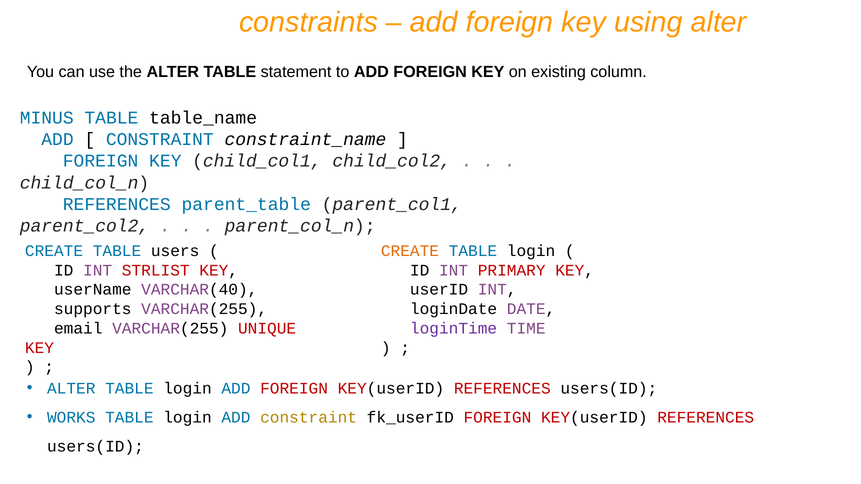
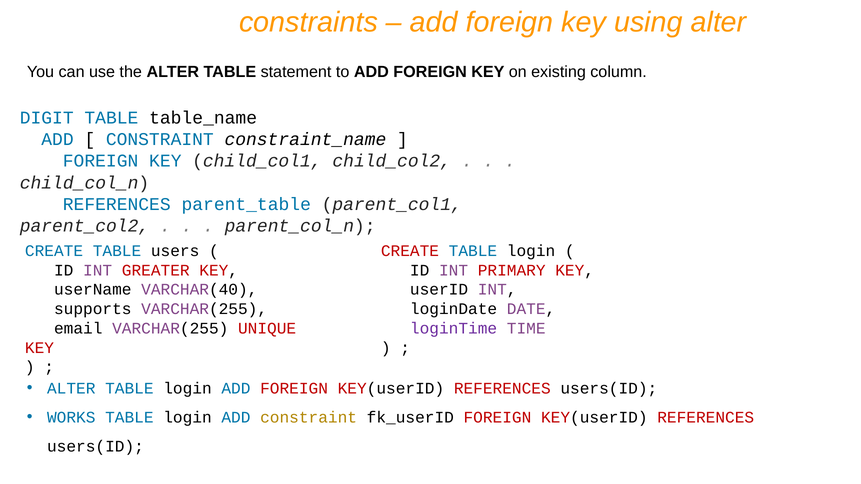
MINUS: MINUS -> DIGIT
CREATE at (410, 251) colour: orange -> red
STRLIST: STRLIST -> GREATER
